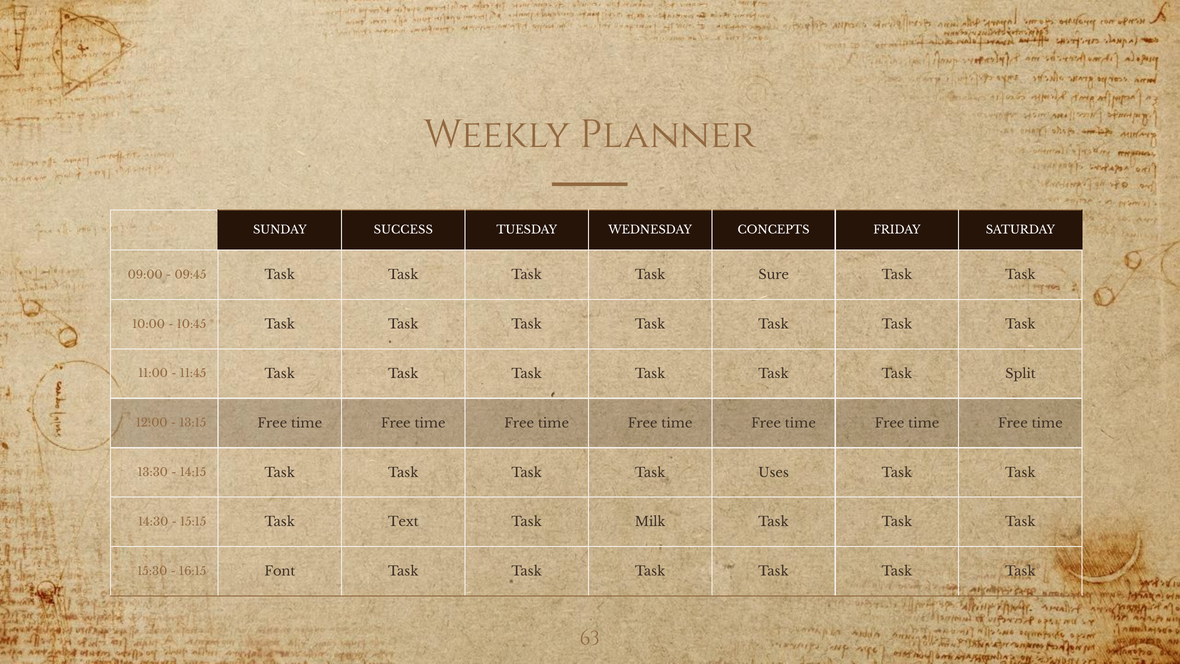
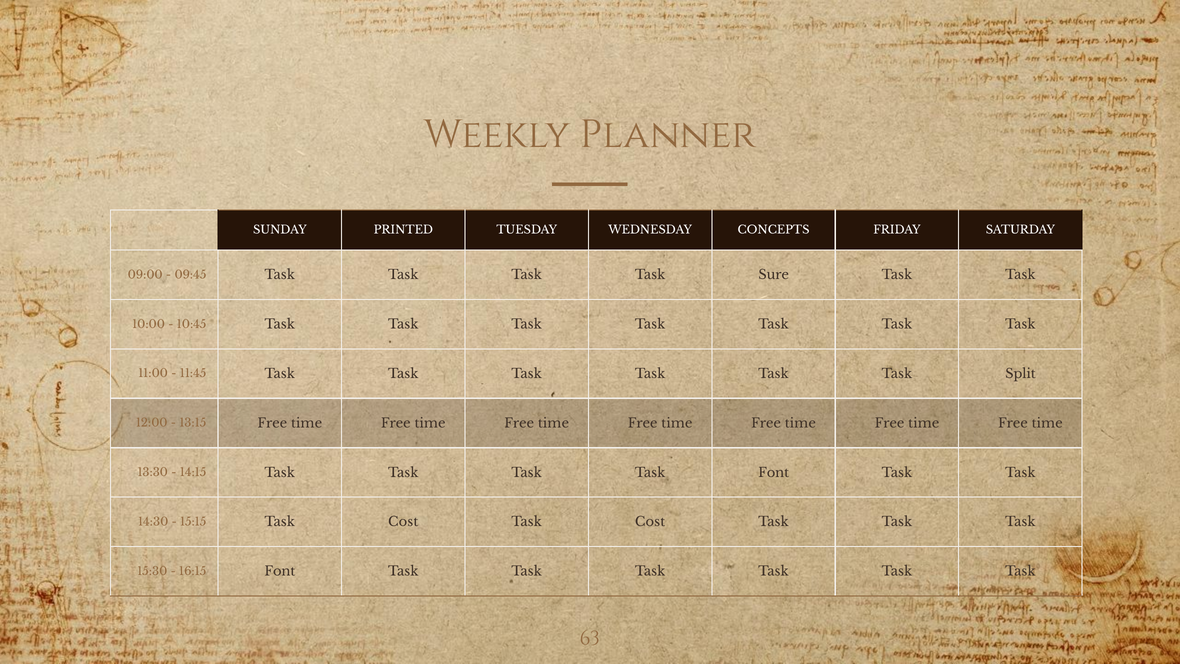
SUCCESS: SUCCESS -> PRINTED
Task Uses: Uses -> Font
15:15 Task Text: Text -> Cost
Milk at (650, 522): Milk -> Cost
